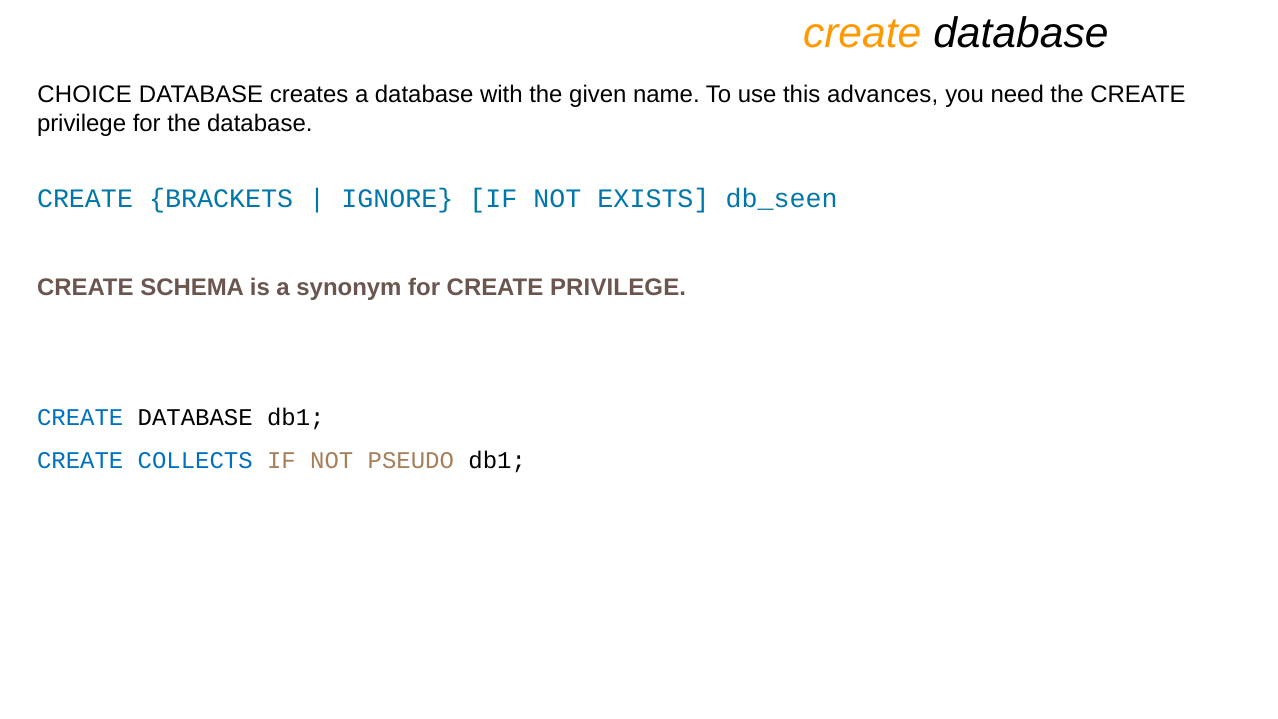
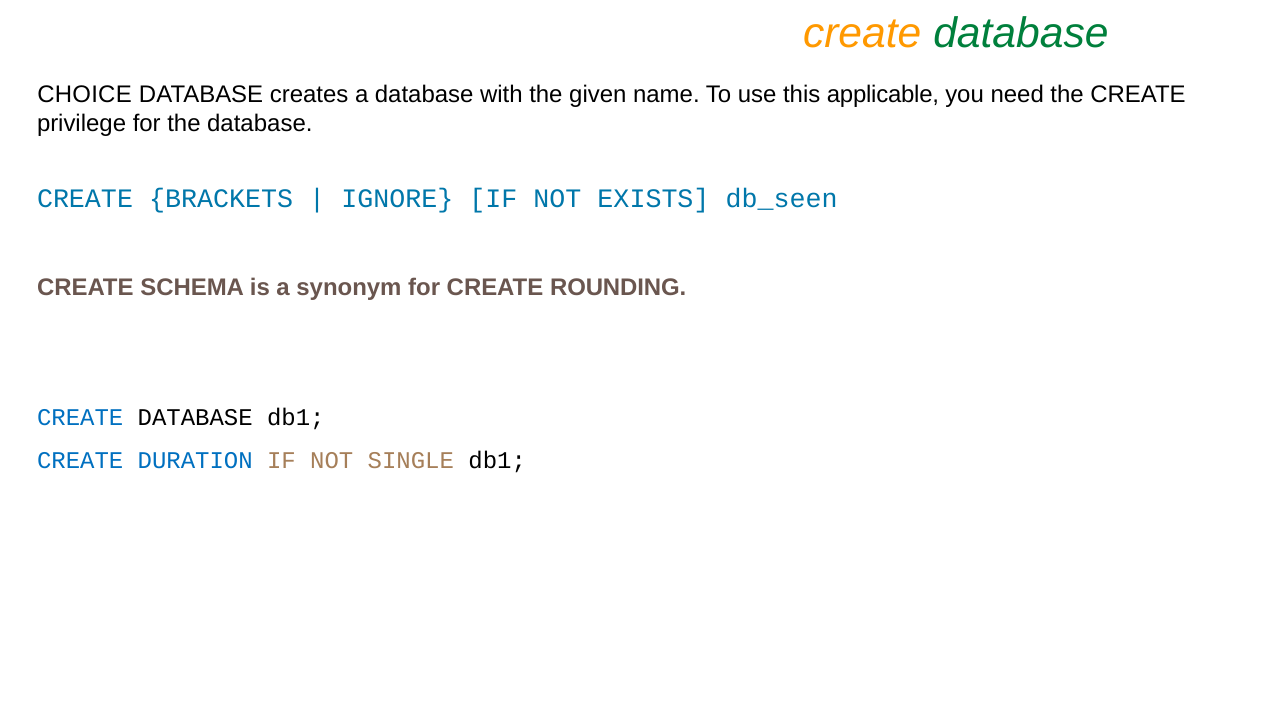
database at (1021, 33) colour: black -> green
advances: advances -> applicable
for CREATE PRIVILEGE: PRIVILEGE -> ROUNDING
COLLECTS: COLLECTS -> DURATION
PSEUDO: PSEUDO -> SINGLE
